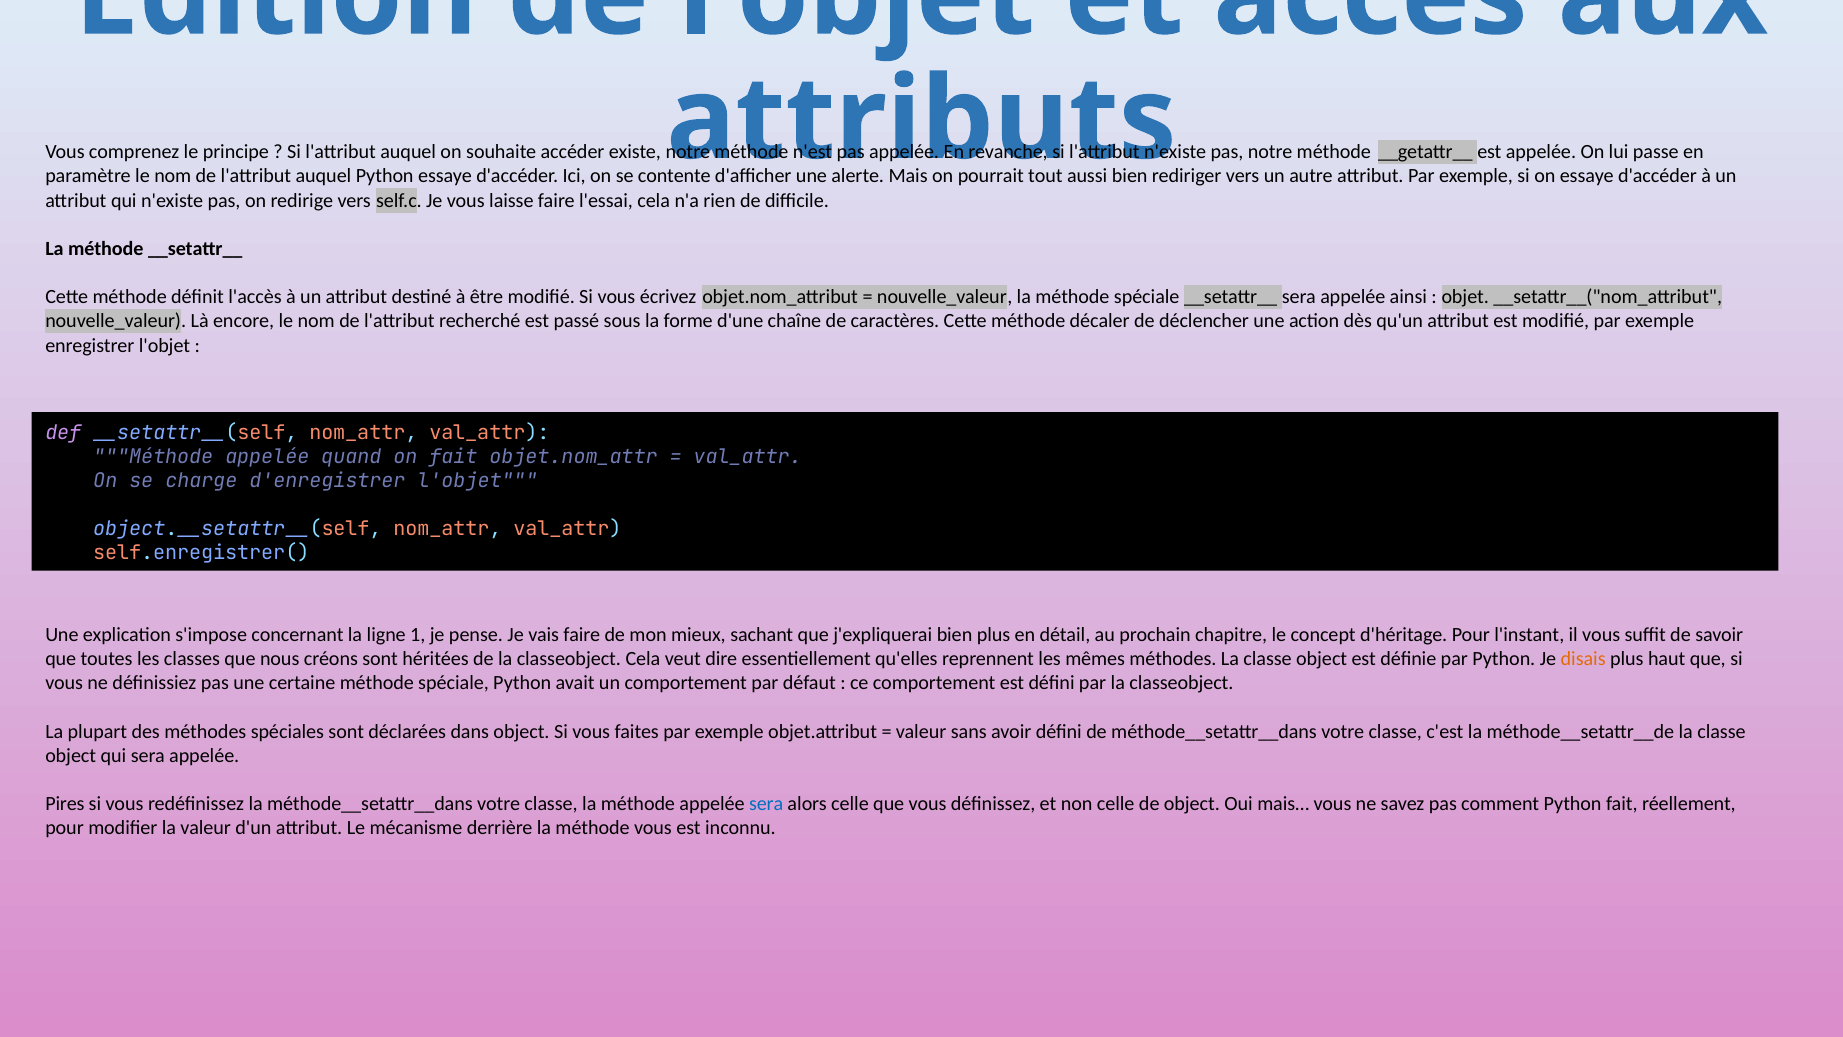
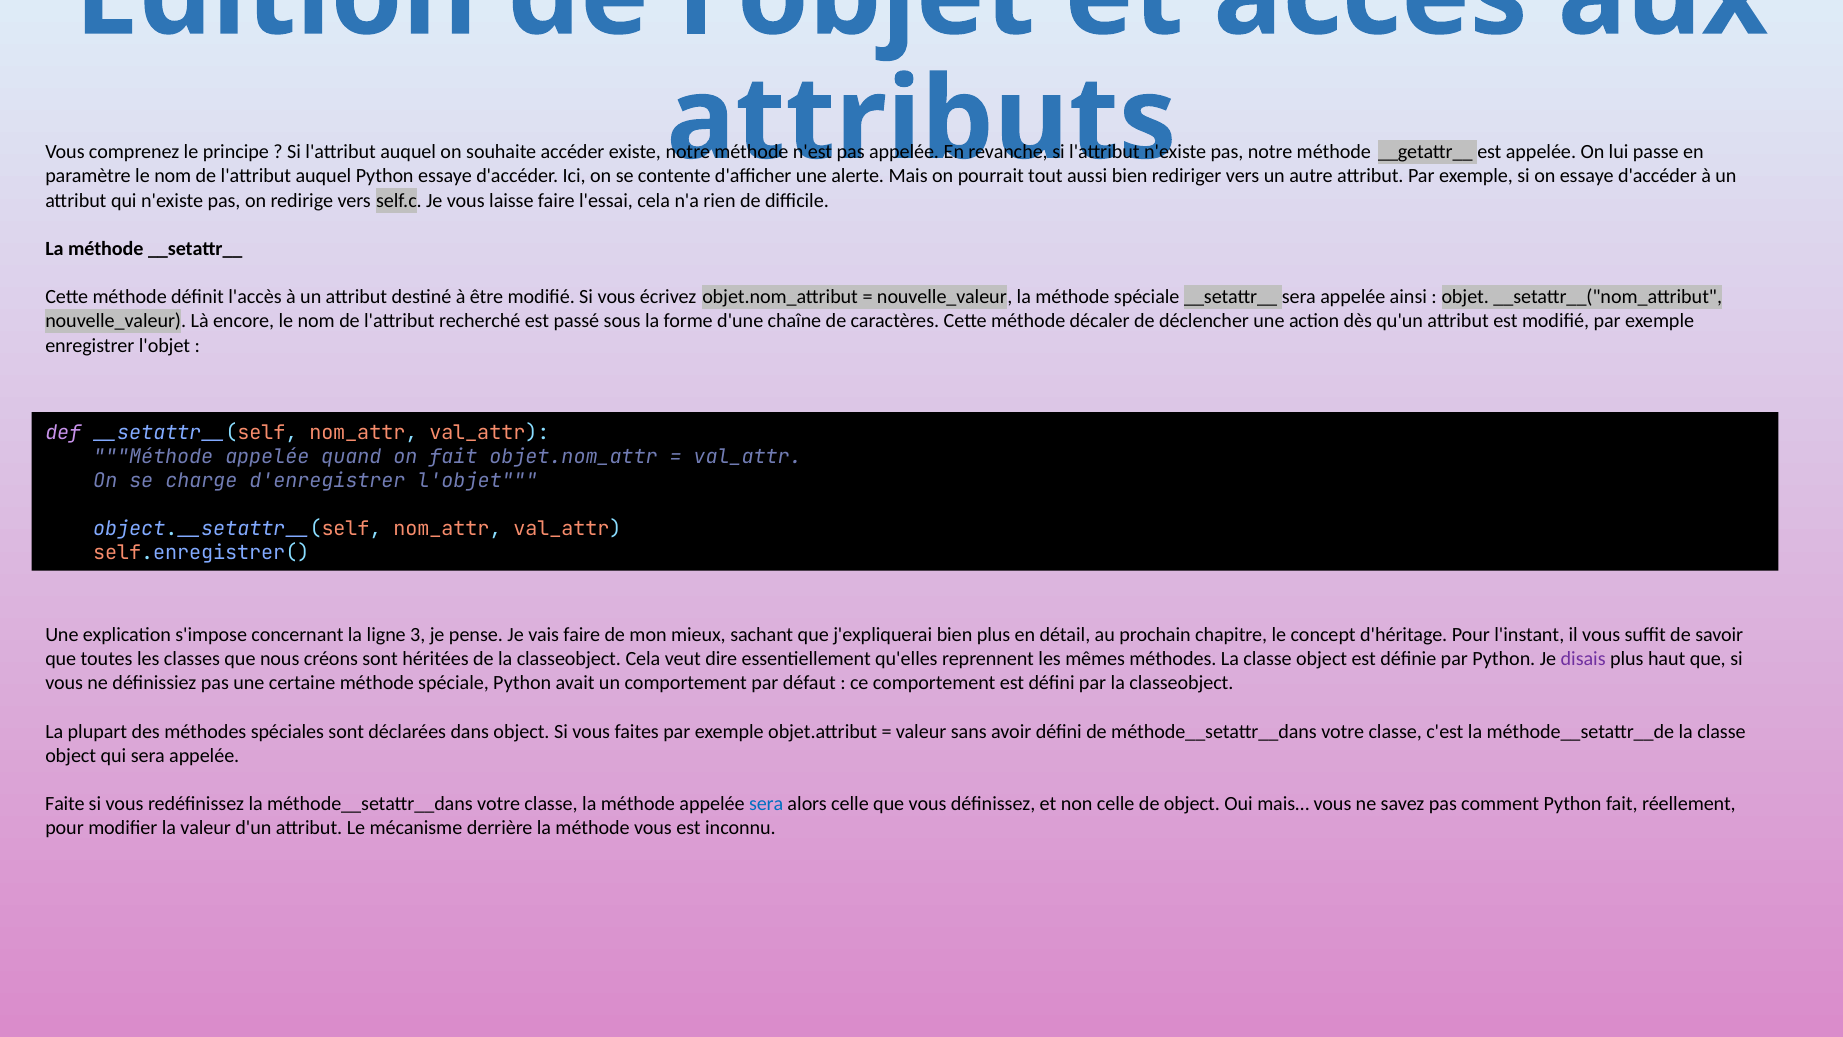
1: 1 -> 3
disais colour: orange -> purple
Pires: Pires -> Faite
